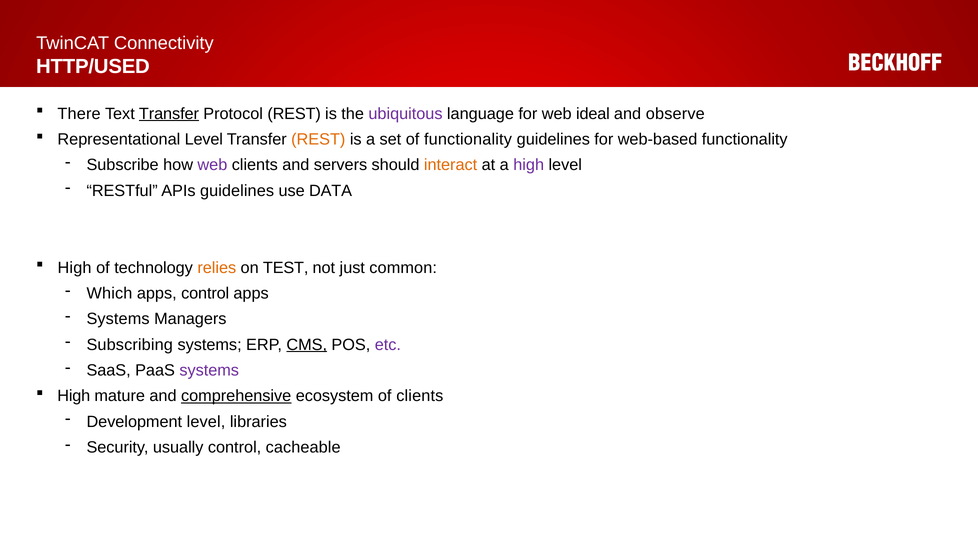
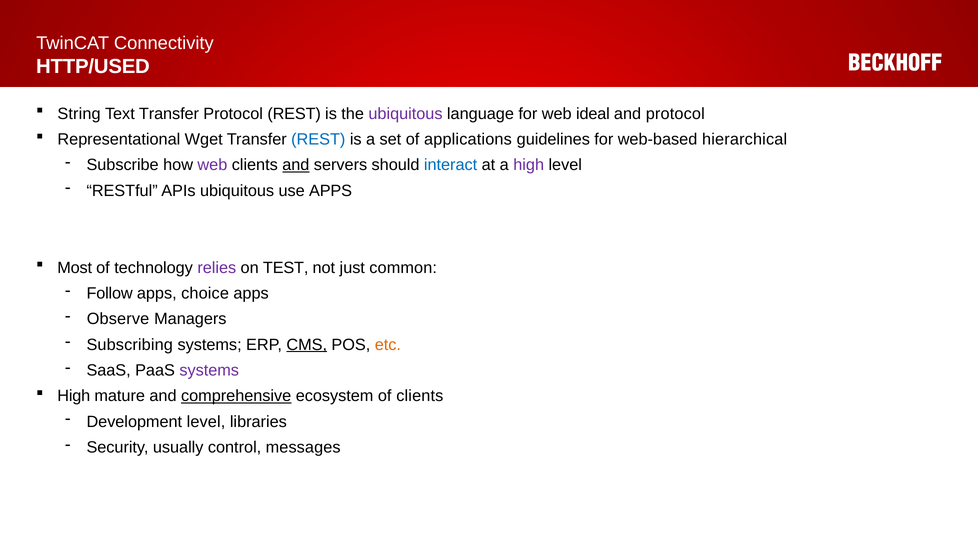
There: There -> String
Transfer at (169, 114) underline: present -> none
and observe: observe -> protocol
Representational Level: Level -> Wget
REST at (318, 139) colour: orange -> blue
of functionality: functionality -> applications
web-based functionality: functionality -> hierarchical
and at (296, 165) underline: none -> present
interact colour: orange -> blue
APIs guidelines: guidelines -> ubiquitous
use DATA: DATA -> APPS
High at (75, 268): High -> Most
relies colour: orange -> purple
Which: Which -> Follow
apps control: control -> choice
Systems at (118, 319): Systems -> Observe
etc colour: purple -> orange
cacheable: cacheable -> messages
